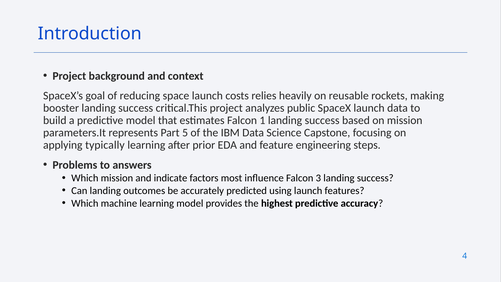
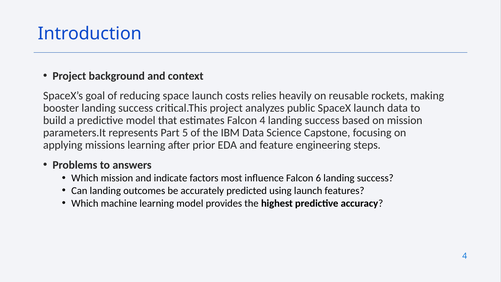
Falcon 1: 1 -> 4
typically: typically -> missions
3: 3 -> 6
